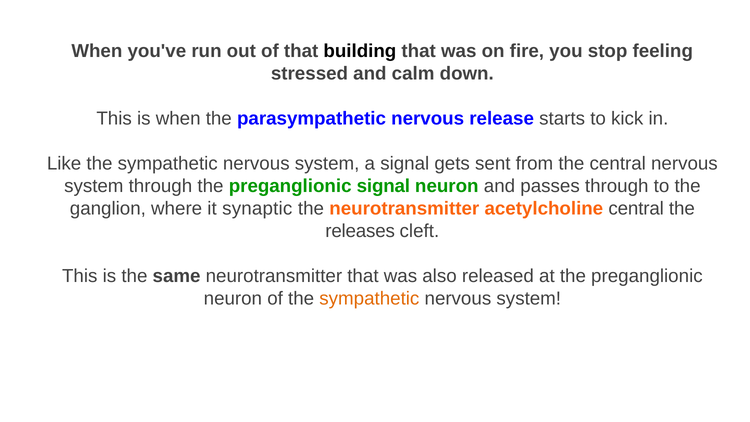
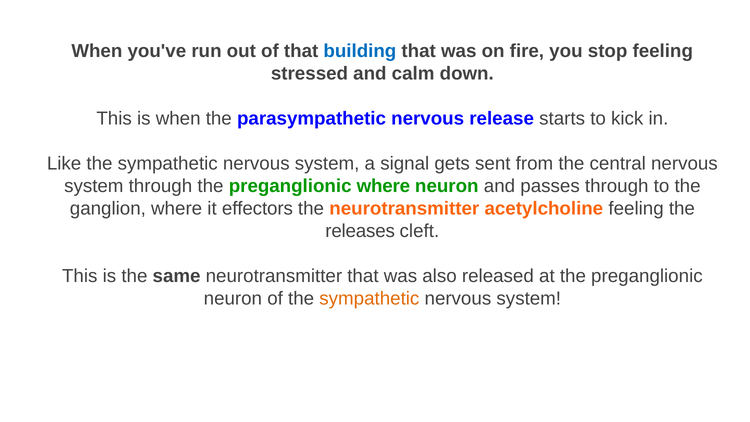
building colour: black -> blue
preganglionic signal: signal -> where
synaptic: synaptic -> effectors
acetylcholine central: central -> feeling
